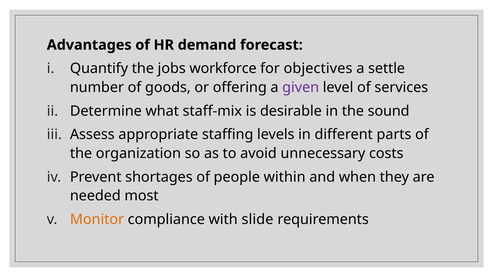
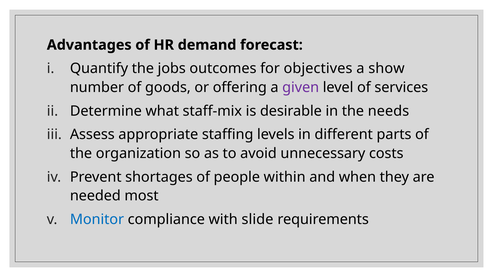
workforce: workforce -> outcomes
settle: settle -> show
sound: sound -> needs
Monitor colour: orange -> blue
